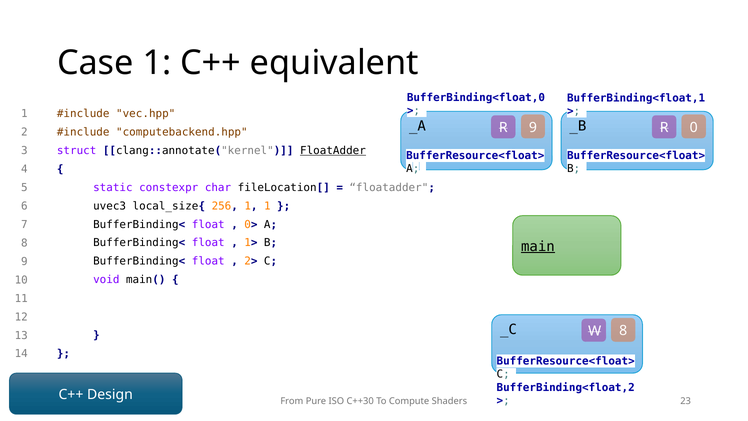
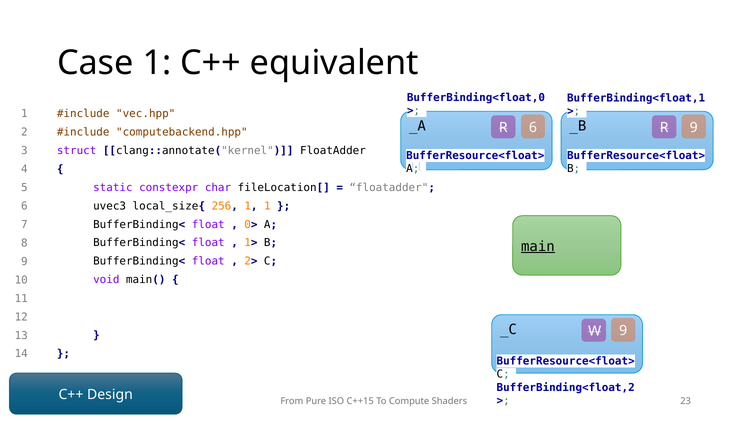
_A 9: 9 -> 6
_B 0: 0 -> 9
FloatAdder at (333, 151) underline: present -> none
_C 8: 8 -> 9
C++30: C++30 -> C++15
